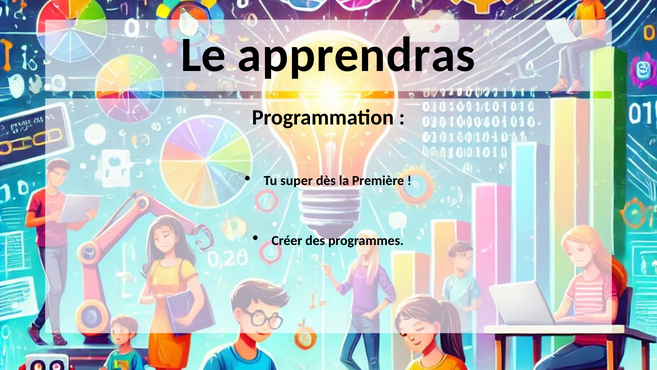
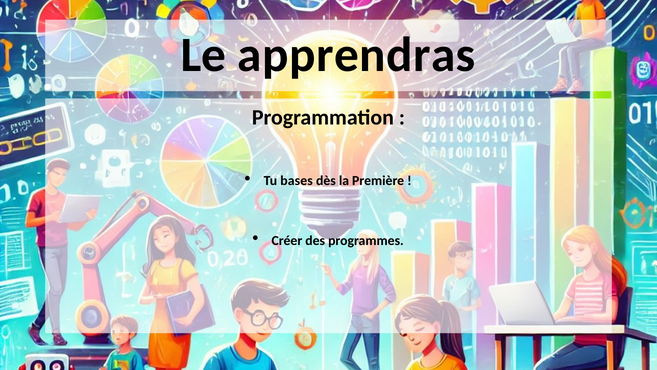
super: super -> bases
